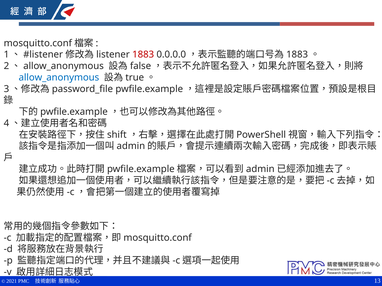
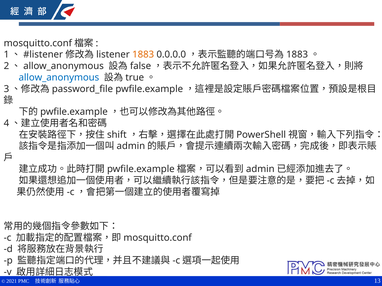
1883 colour: red -> orange
